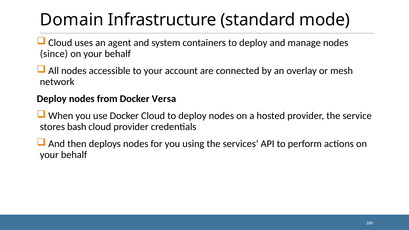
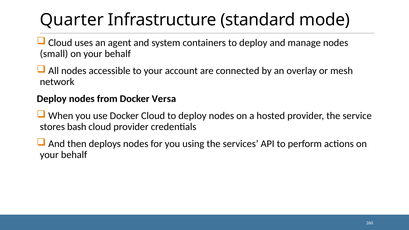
Domain: Domain -> Quarter
since: since -> small
